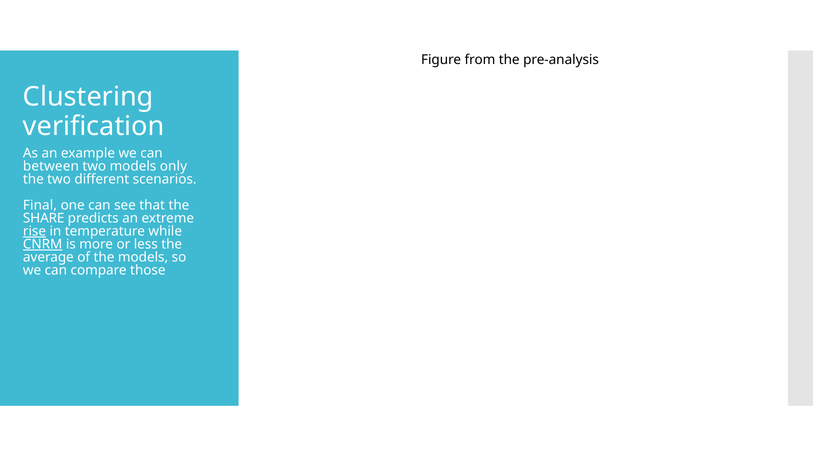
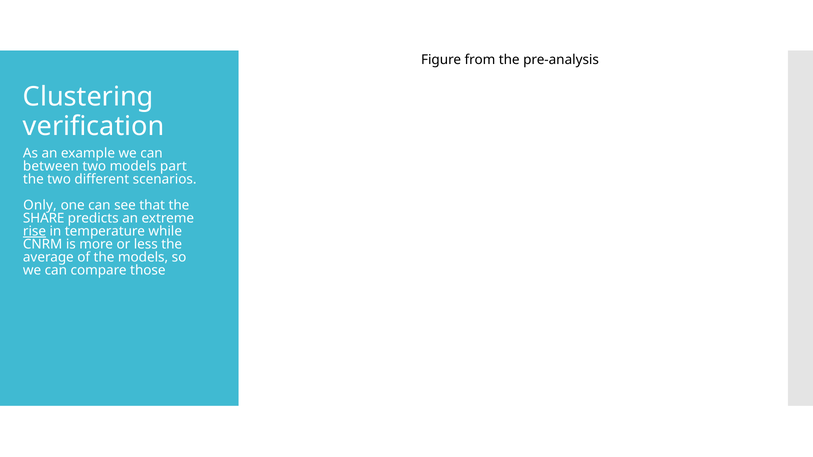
only: only -> part
Final: Final -> Only
CNRM underline: present -> none
